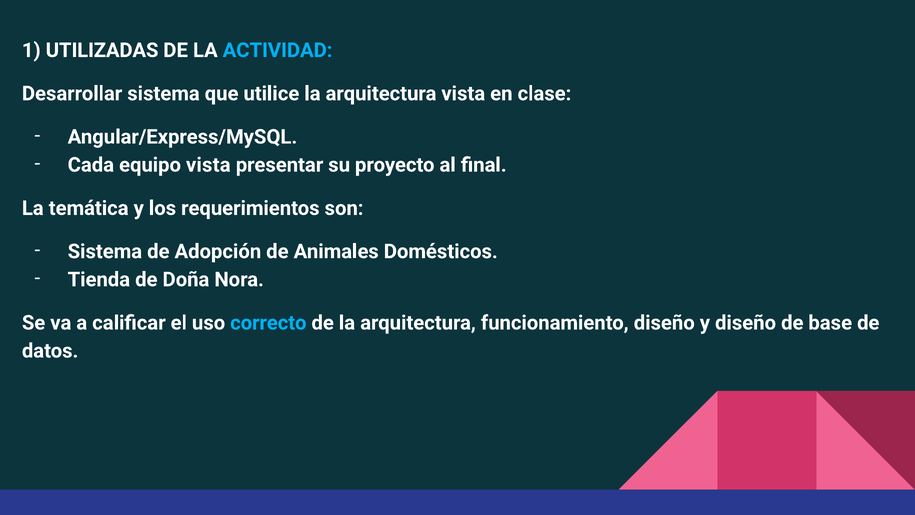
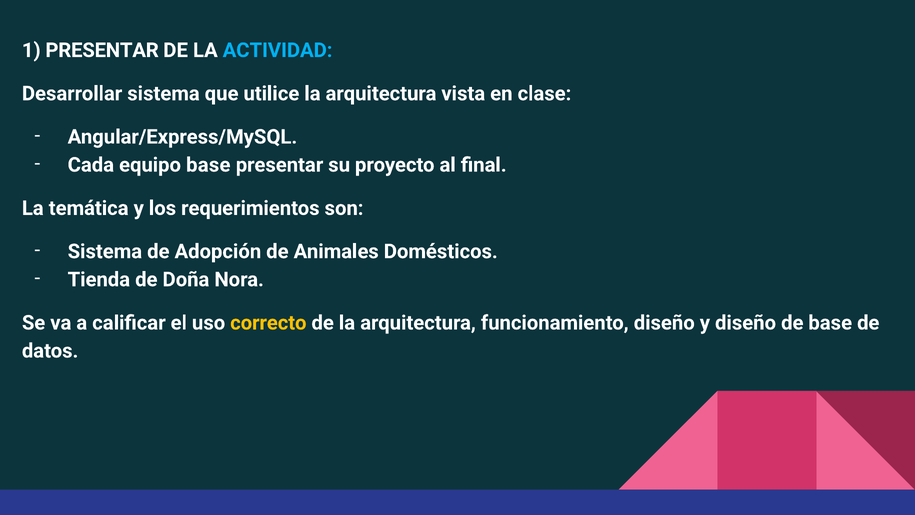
1 UTILIZADAS: UTILIZADAS -> PRESENTAR
equipo vista: vista -> base
correcto colour: light blue -> yellow
